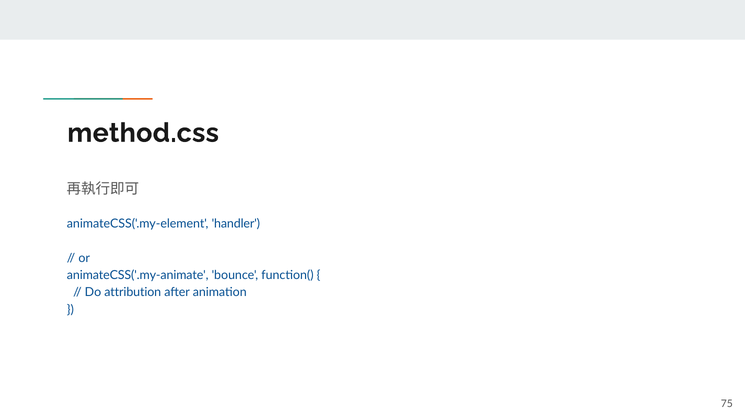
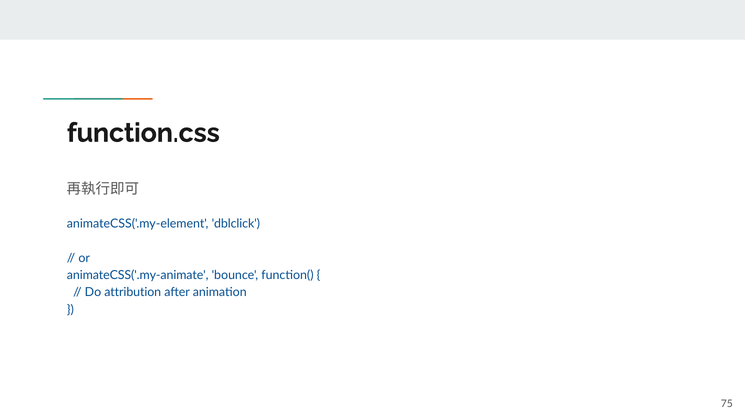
method.css: method.css -> function.css
handler: handler -> dblclick
